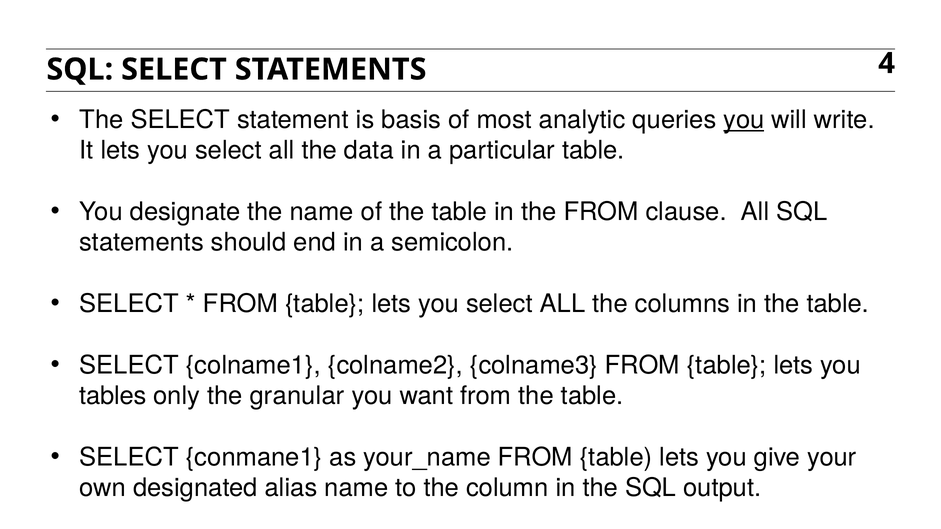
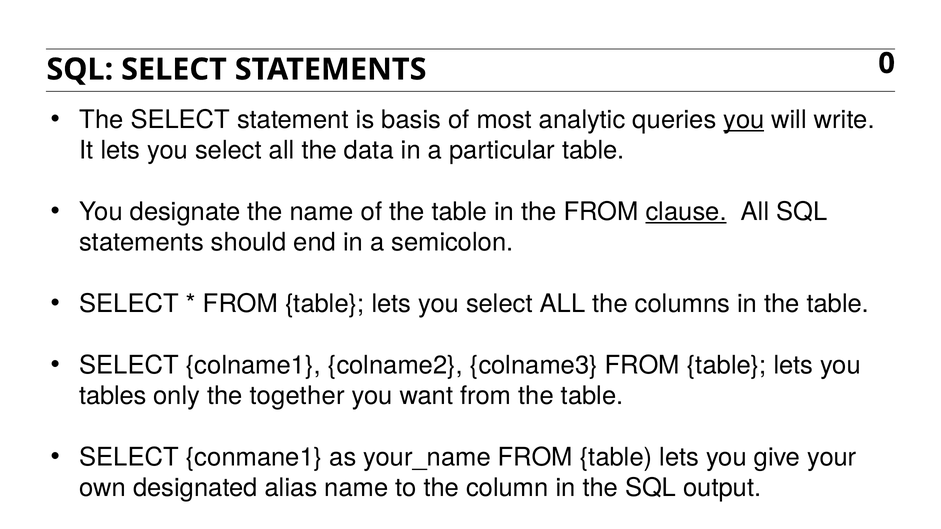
4: 4 -> 0
clause underline: none -> present
granular: granular -> together
